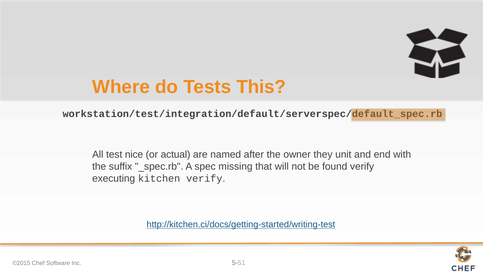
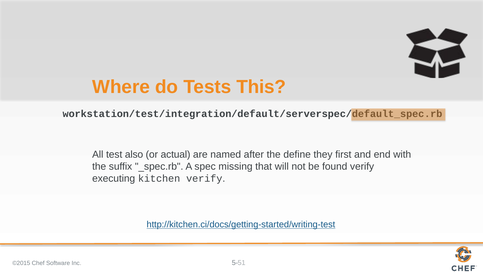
nice: nice -> also
owner: owner -> define
unit: unit -> first
